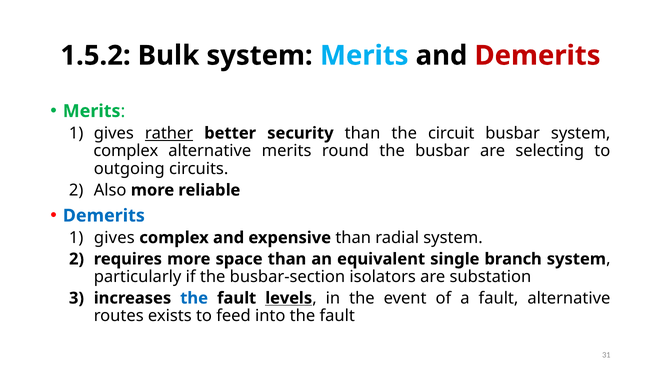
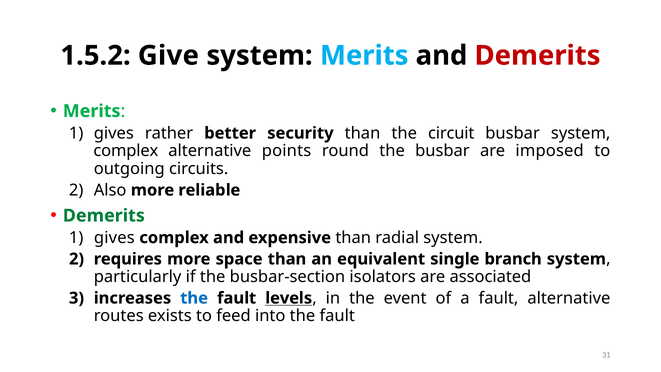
Bulk: Bulk -> Give
rather underline: present -> none
alternative merits: merits -> points
selecting: selecting -> imposed
Demerits at (104, 216) colour: blue -> green
substation: substation -> associated
